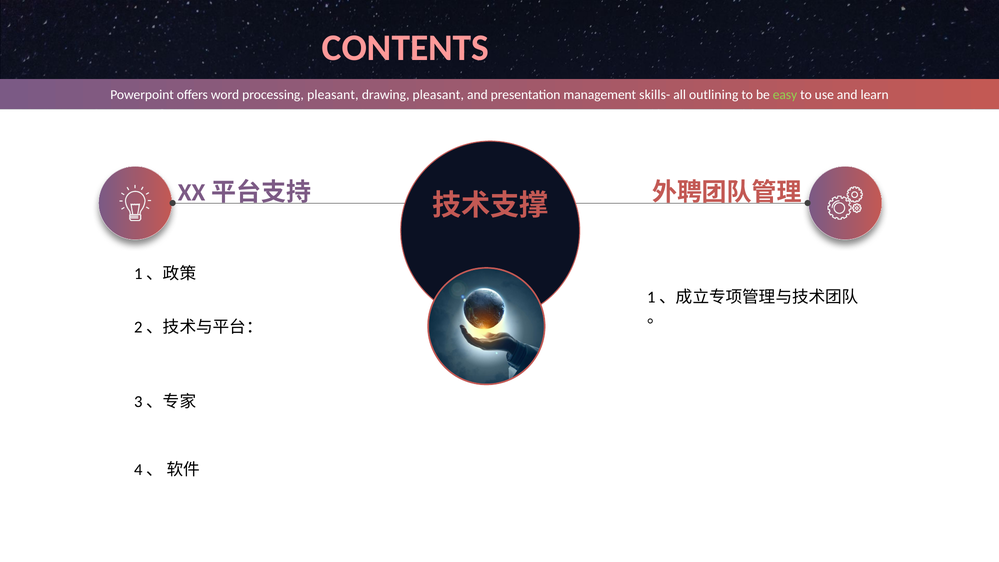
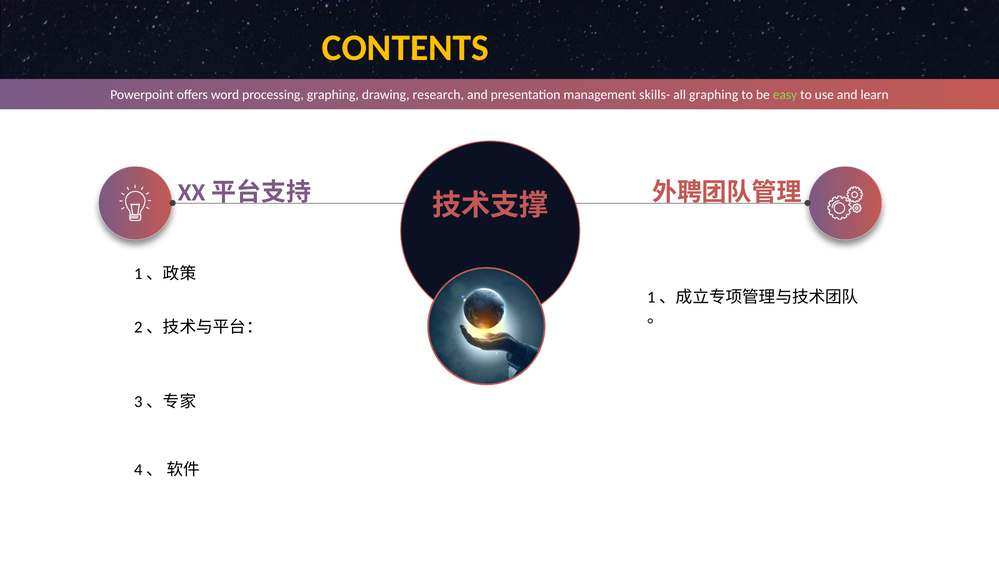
CONTENTS colour: pink -> yellow
processing pleasant: pleasant -> graphing
drawing pleasant: pleasant -> research
all outlining: outlining -> graphing
